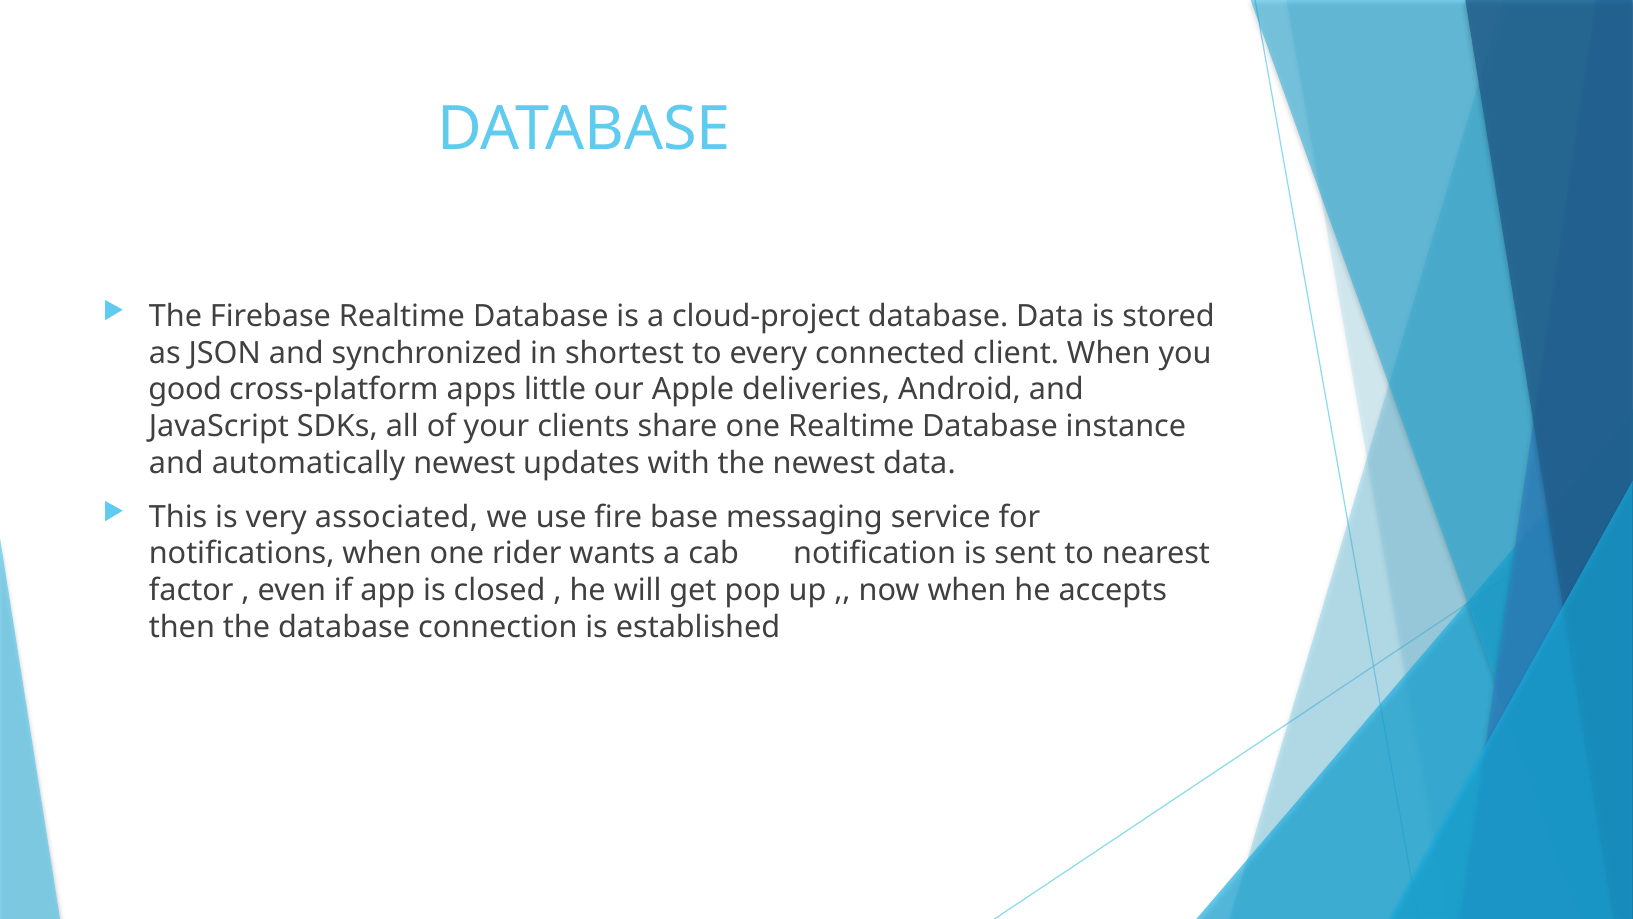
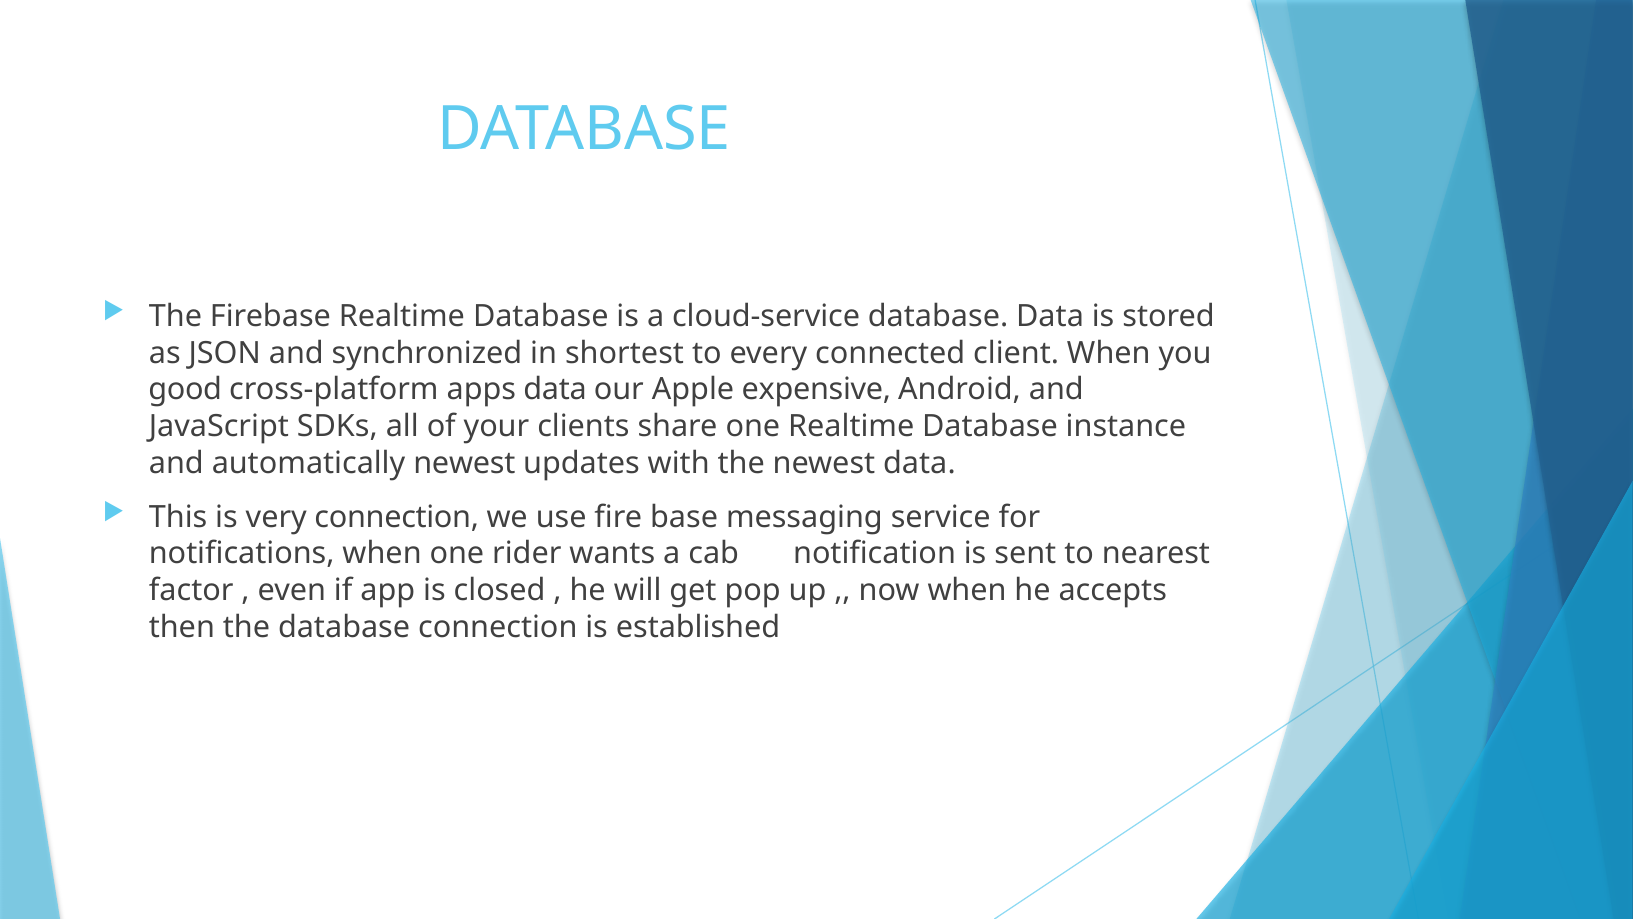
cloud-project: cloud-project -> cloud-service
apps little: little -> data
deliveries: deliveries -> expensive
very associated: associated -> connection
